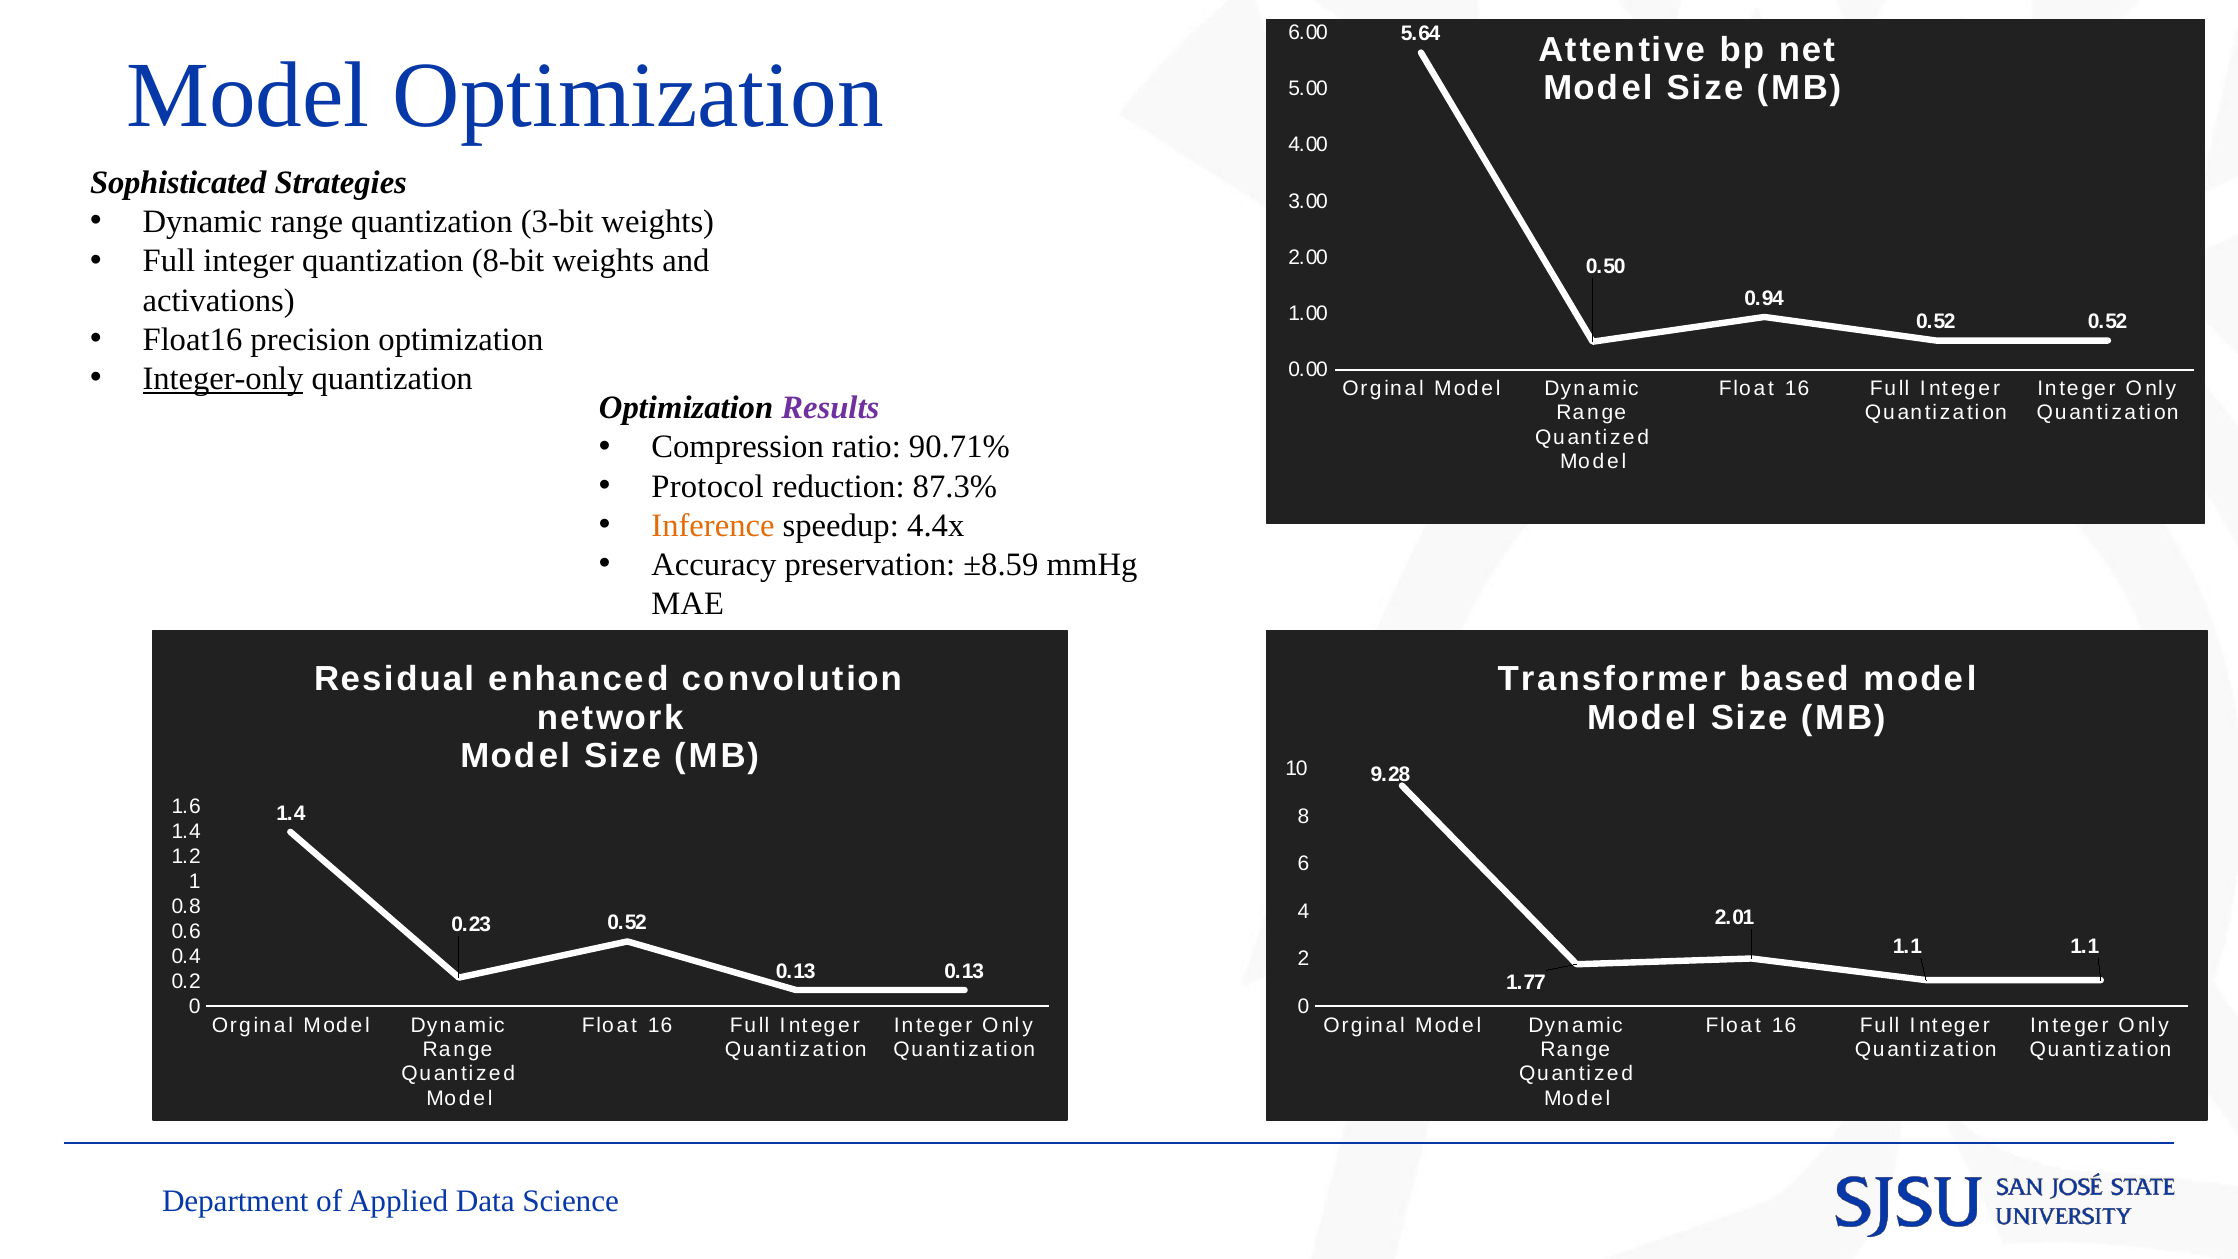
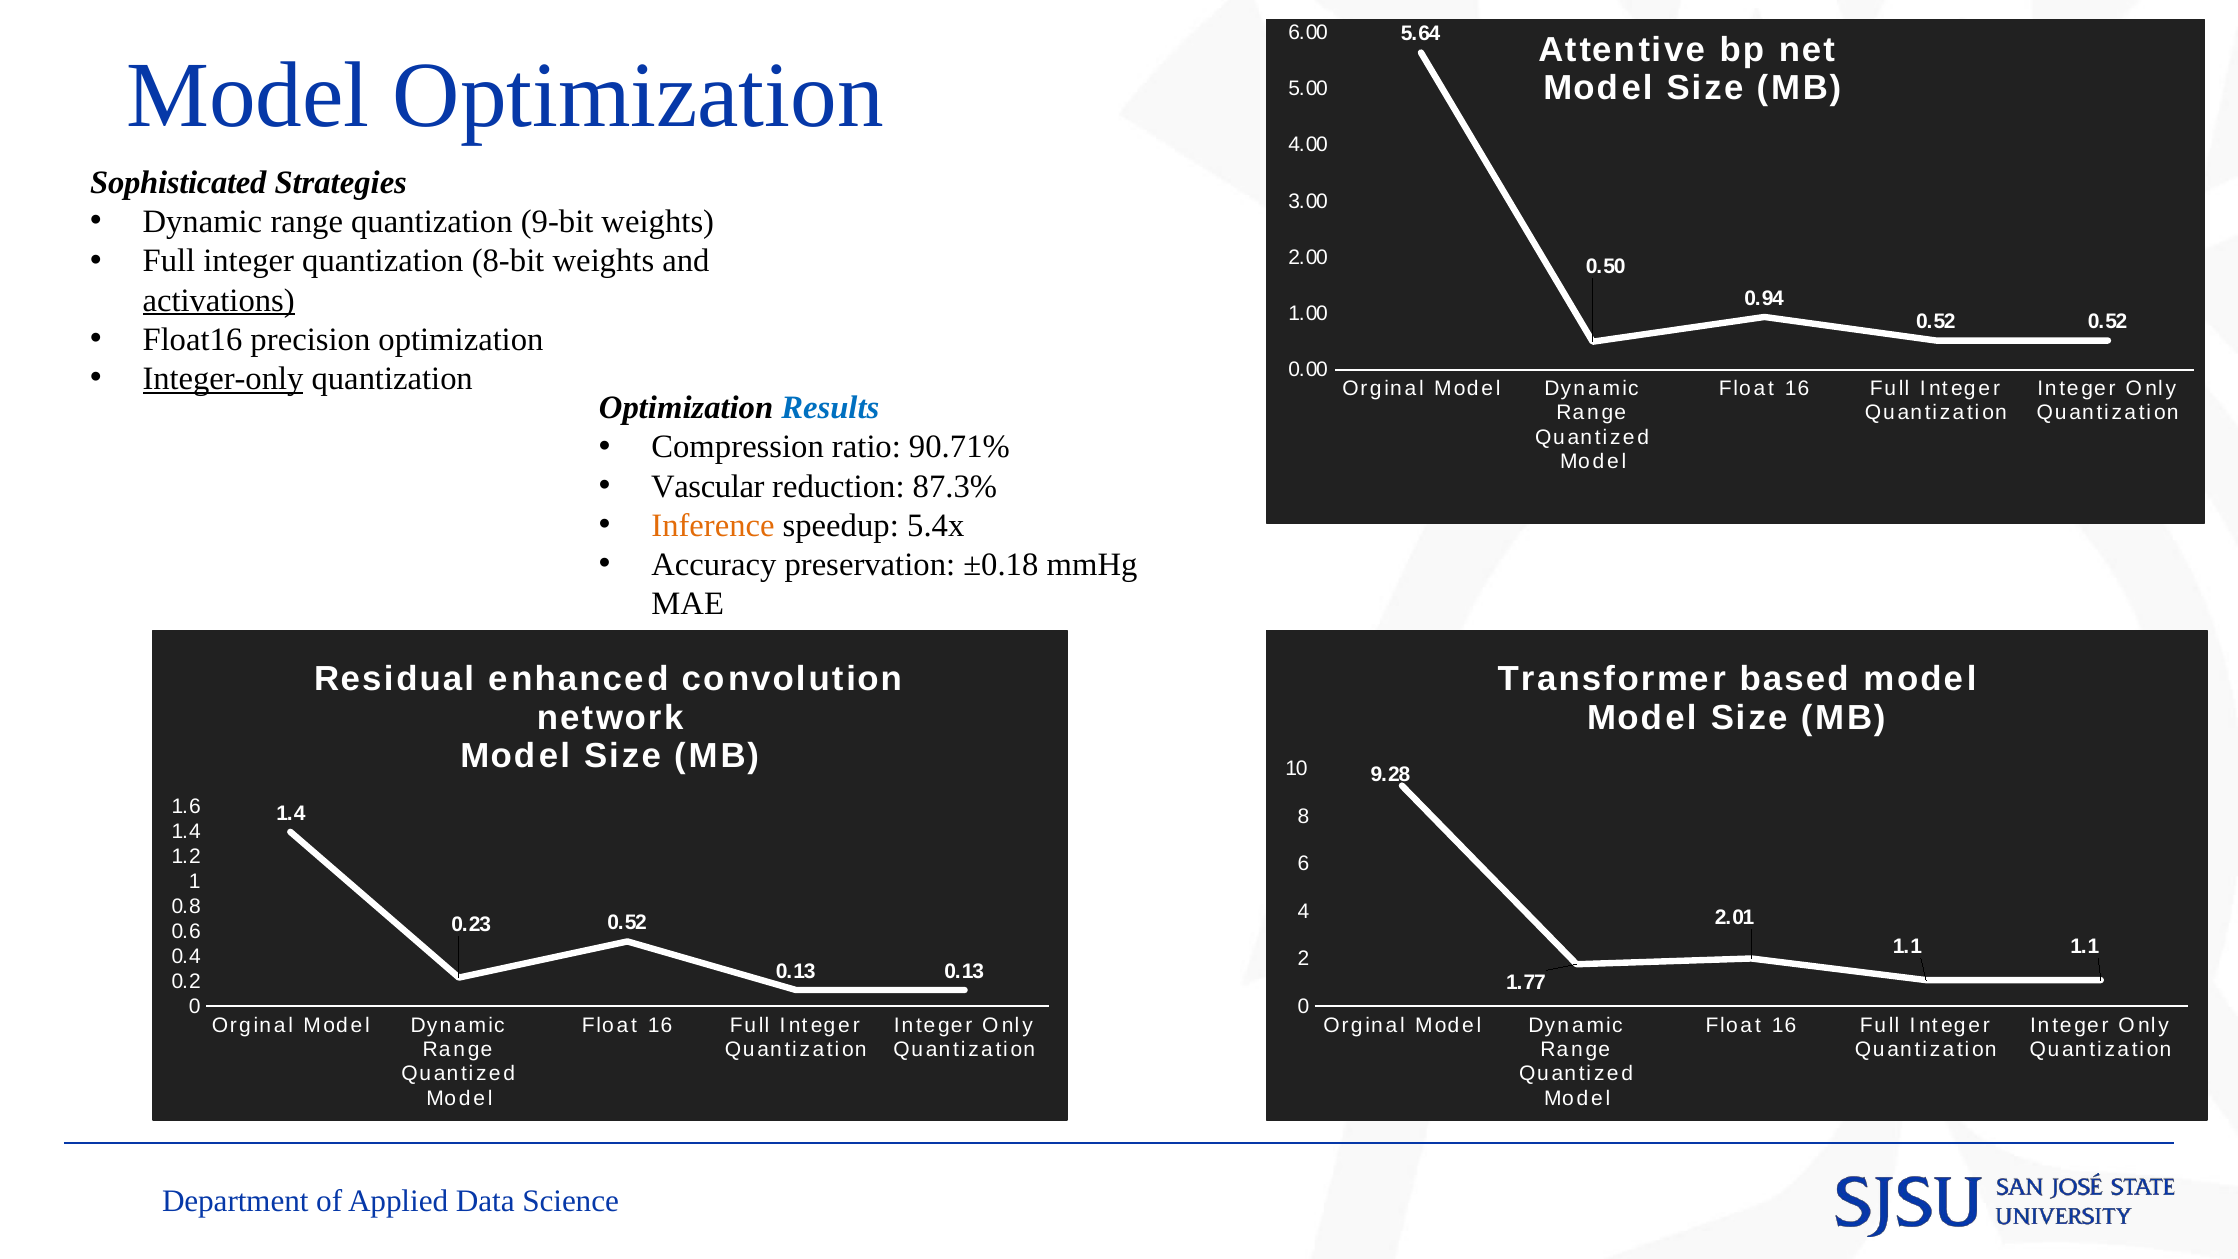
3-bit: 3-bit -> 9-bit
activations underline: none -> present
Results colour: purple -> blue
Protocol: Protocol -> Vascular
4.4x: 4.4x -> 5.4x
±8.59: ±8.59 -> ±0.18
